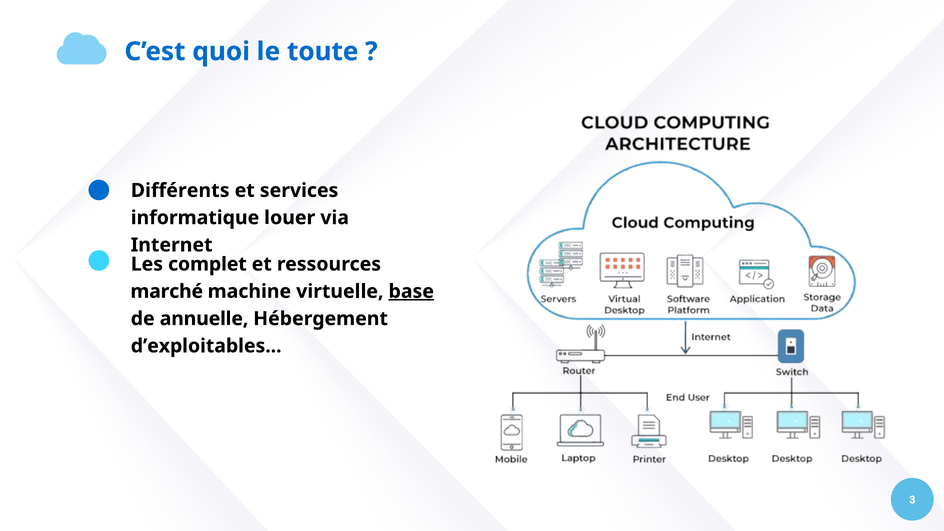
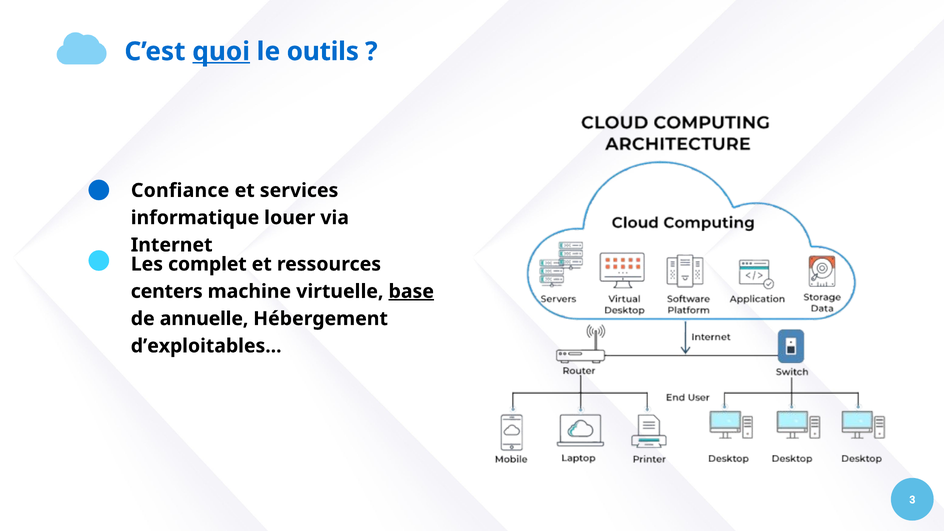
quoi underline: none -> present
toute: toute -> outils
Différents: Différents -> Confiance
marché: marché -> centers
